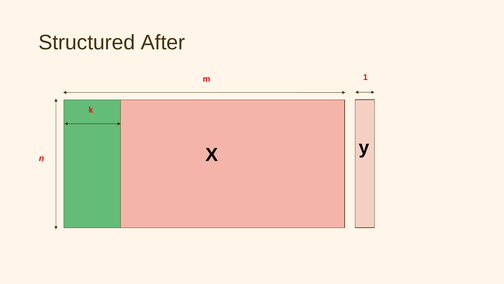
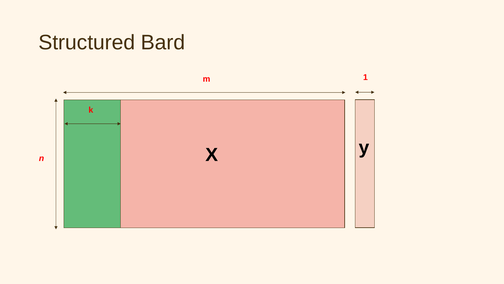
After: After -> Bard
